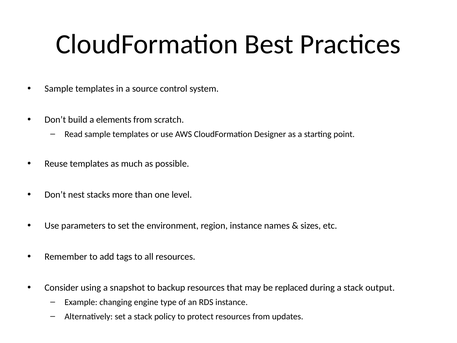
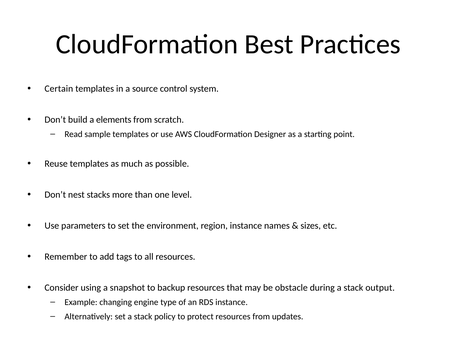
Sample at (59, 89): Sample -> Certain
replaced: replaced -> obstacle
